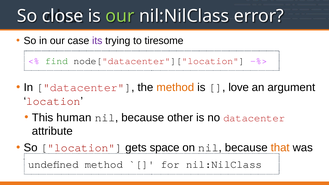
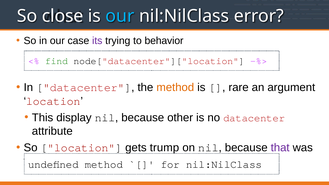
our at (120, 16) colour: light green -> light blue
tiresome: tiresome -> behavior
love: love -> rare
human: human -> display
space: space -> trump
that colour: orange -> purple
